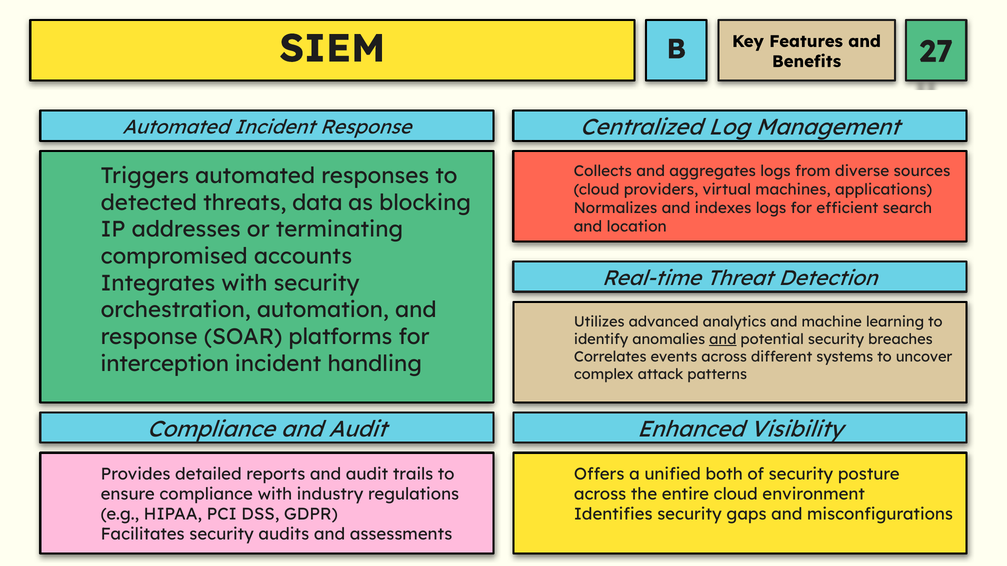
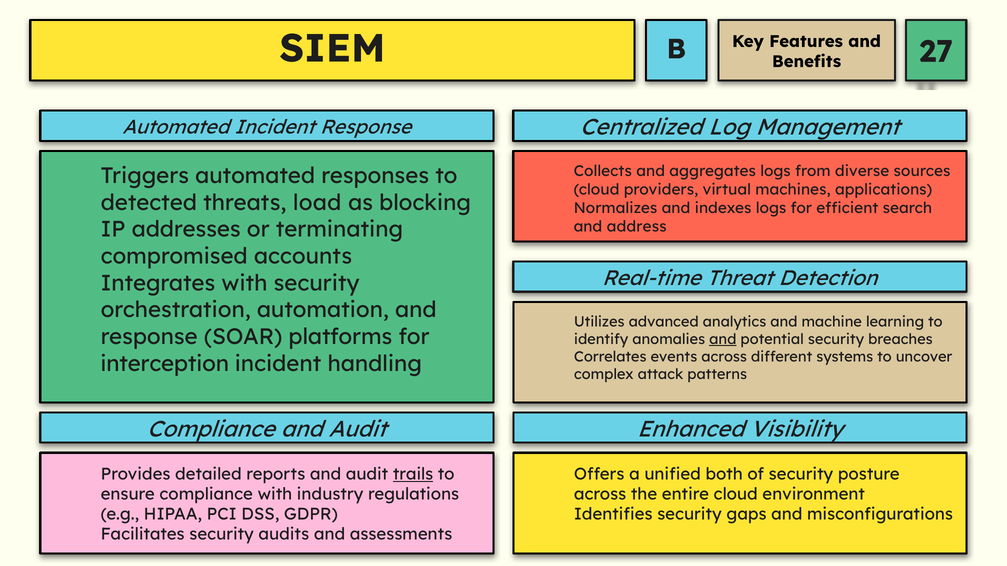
data: data -> load
location: location -> address
trails underline: none -> present
